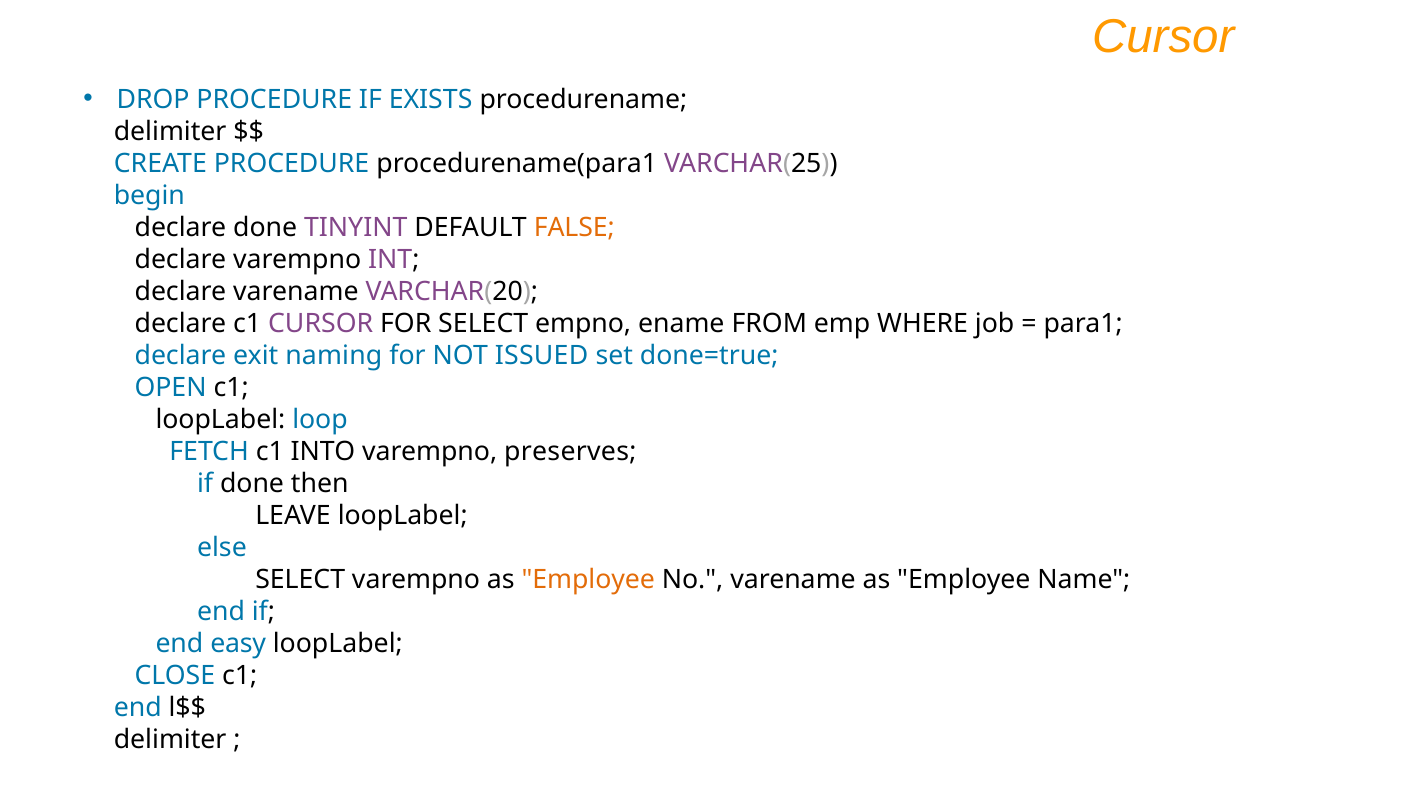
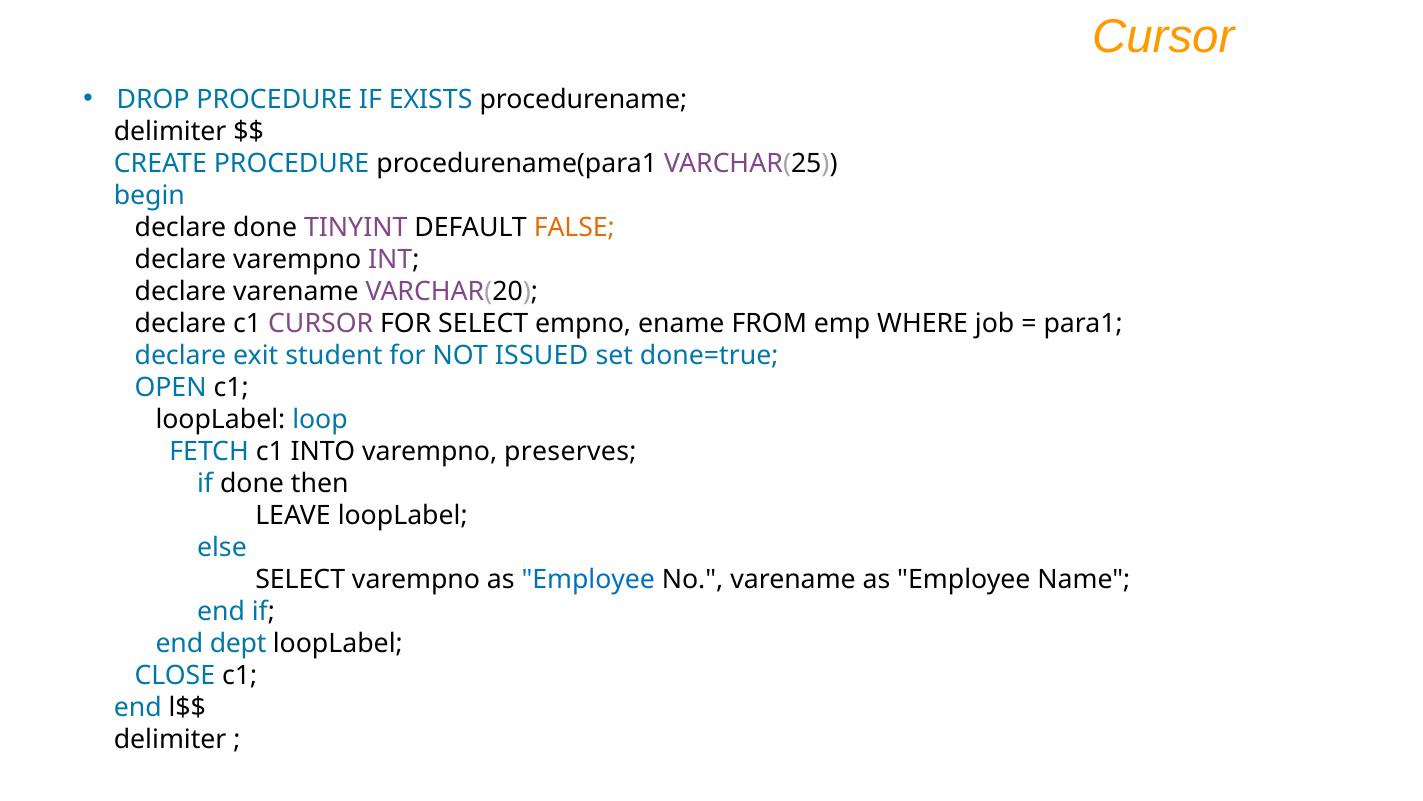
naming: naming -> student
Employee at (588, 580) colour: orange -> blue
easy: easy -> dept
